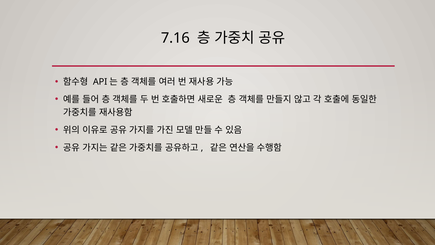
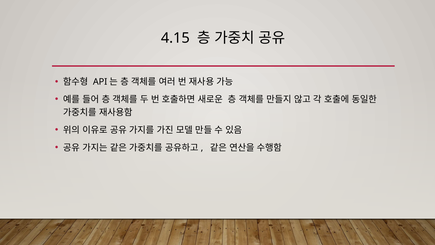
7.16: 7.16 -> 4.15
